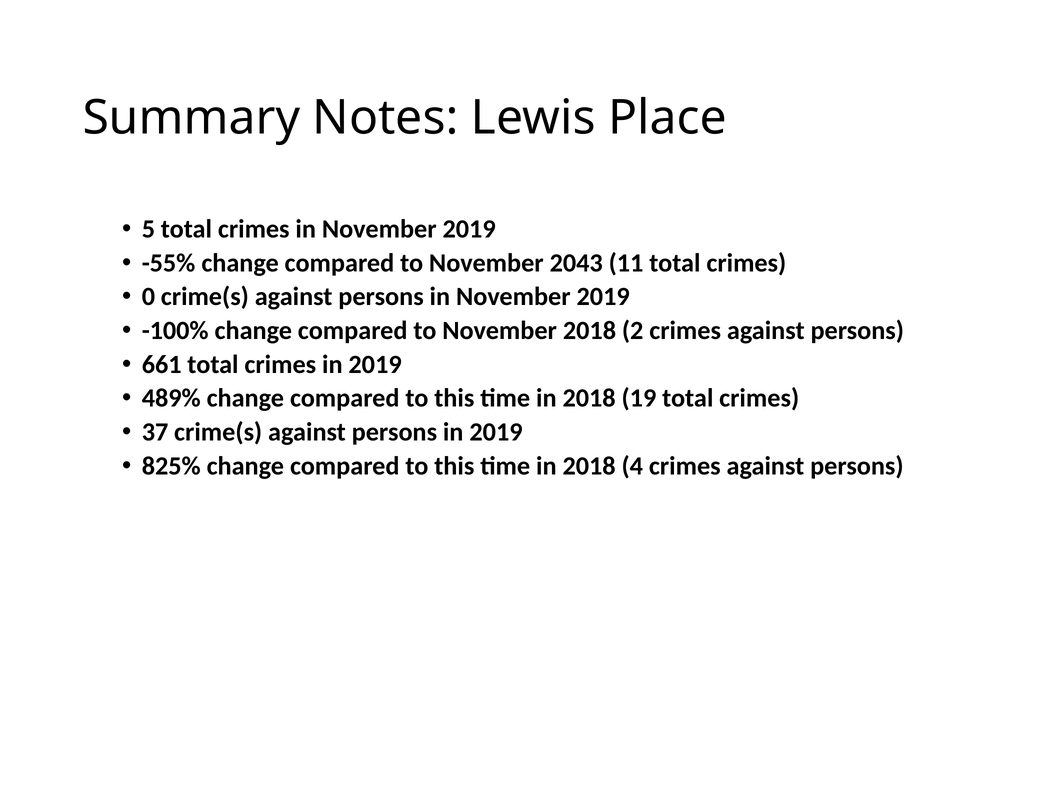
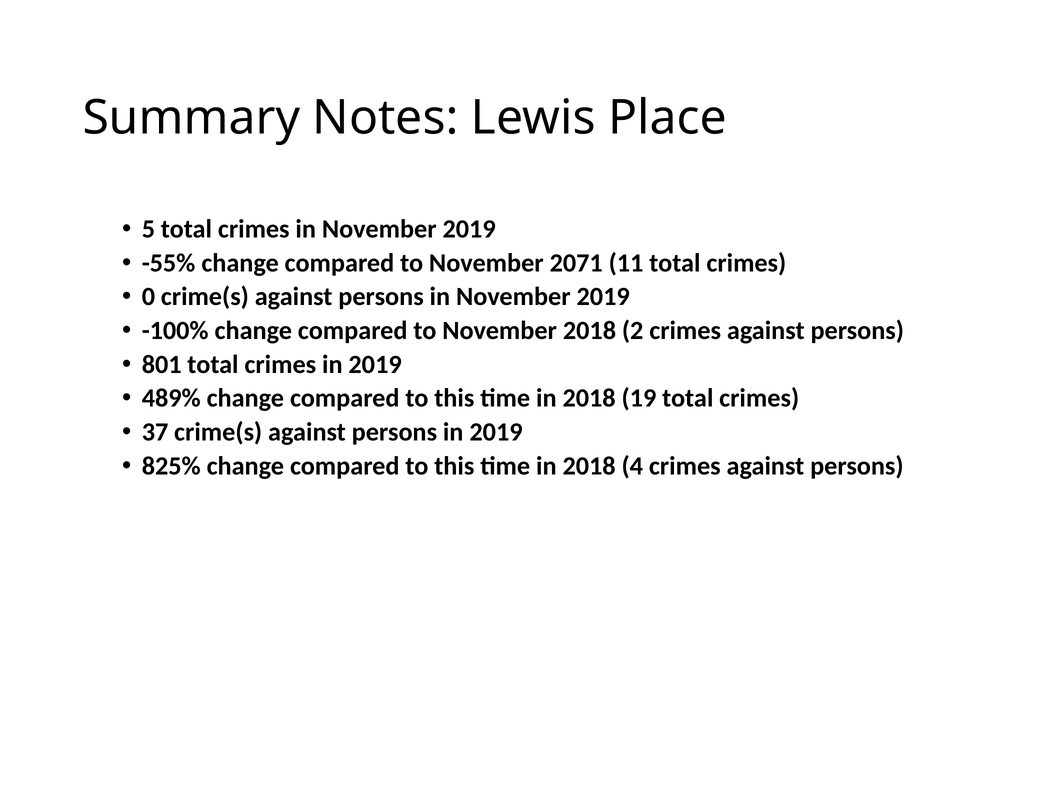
2043: 2043 -> 2071
661: 661 -> 801
